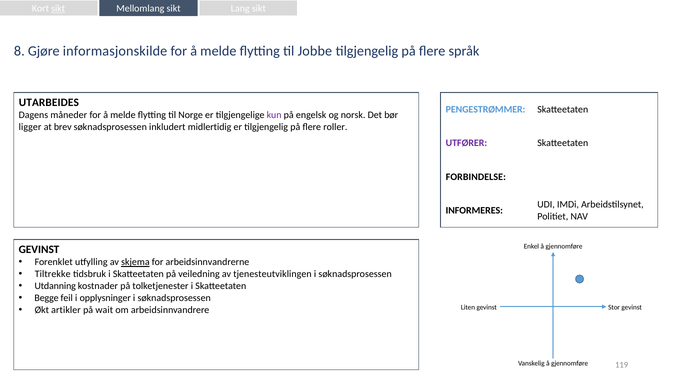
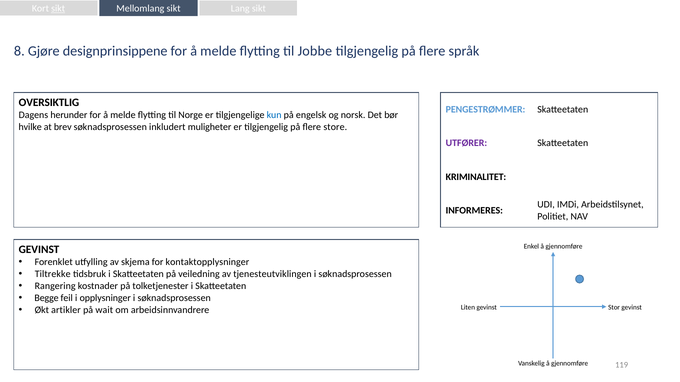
informasjonskilde: informasjonskilde -> designprinsippene
UTARBEIDES: UTARBEIDES -> OVERSIKTLIG
måneder: måneder -> herunder
kun colour: purple -> blue
ligger: ligger -> hvilke
midlertidig: midlertidig -> muligheter
roller: roller -> store
FORBINDELSE: FORBINDELSE -> KRIMINALITET
skjema underline: present -> none
arbeidsinnvandrerne: arbeidsinnvandrerne -> kontaktopplysninger
Utdanning: Utdanning -> Rangering
